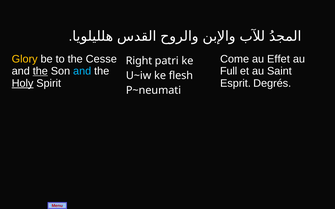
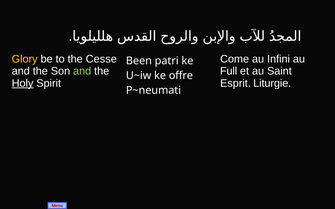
Effet: Effet -> Infini
Right: Right -> Been
the at (40, 71) underline: present -> none
and at (82, 71) colour: light blue -> light green
flesh: flesh -> offre
Degrés: Degrés -> Liturgie
